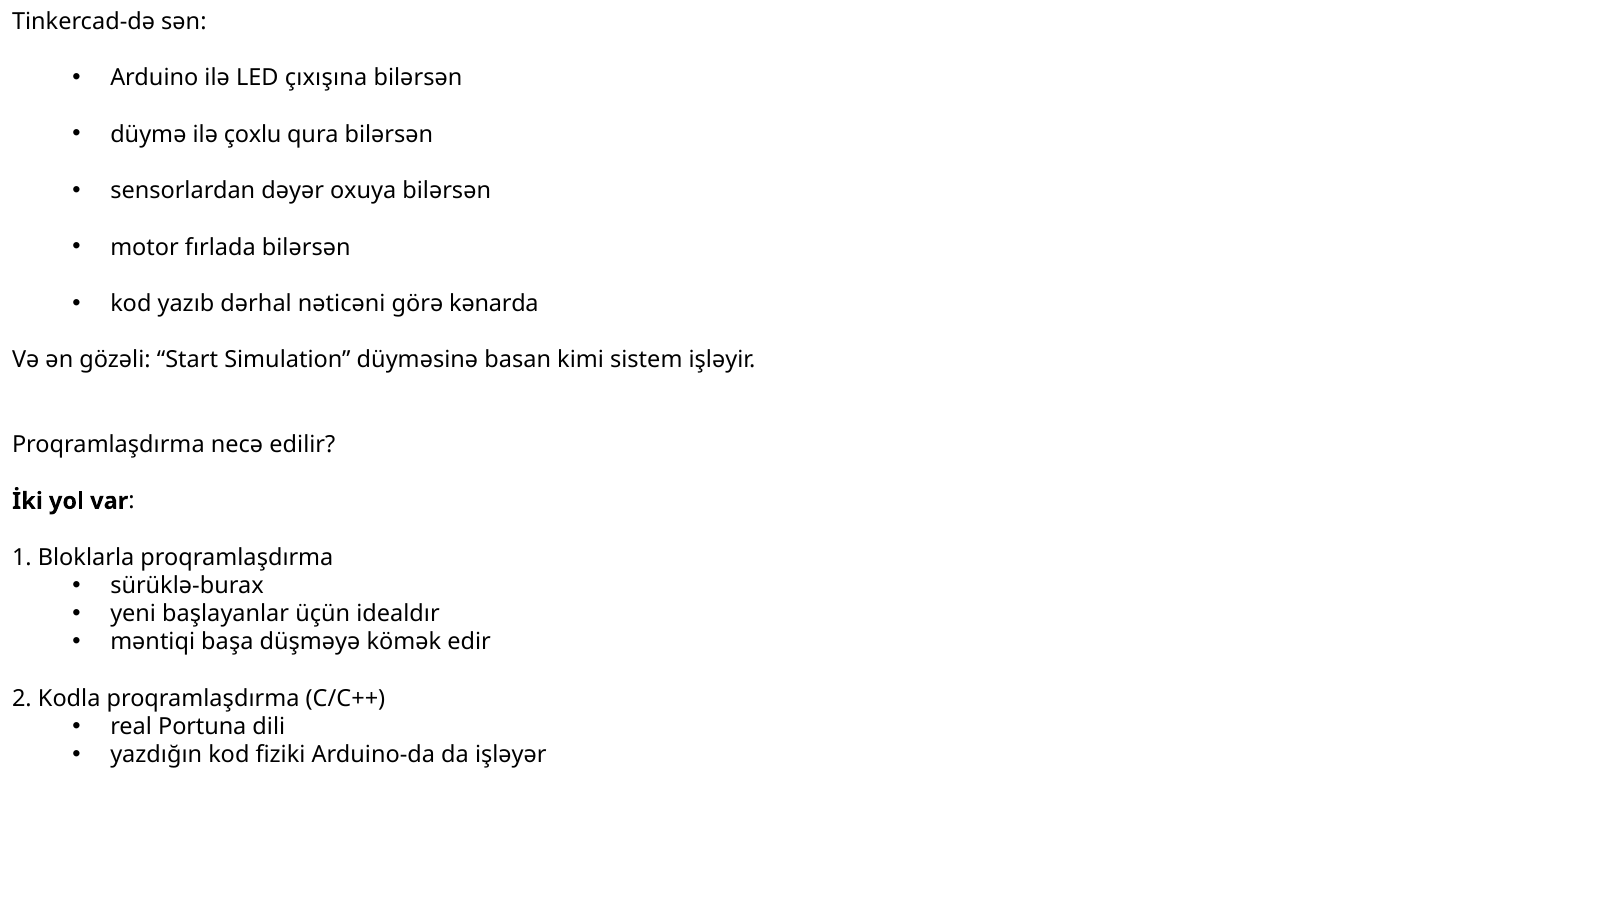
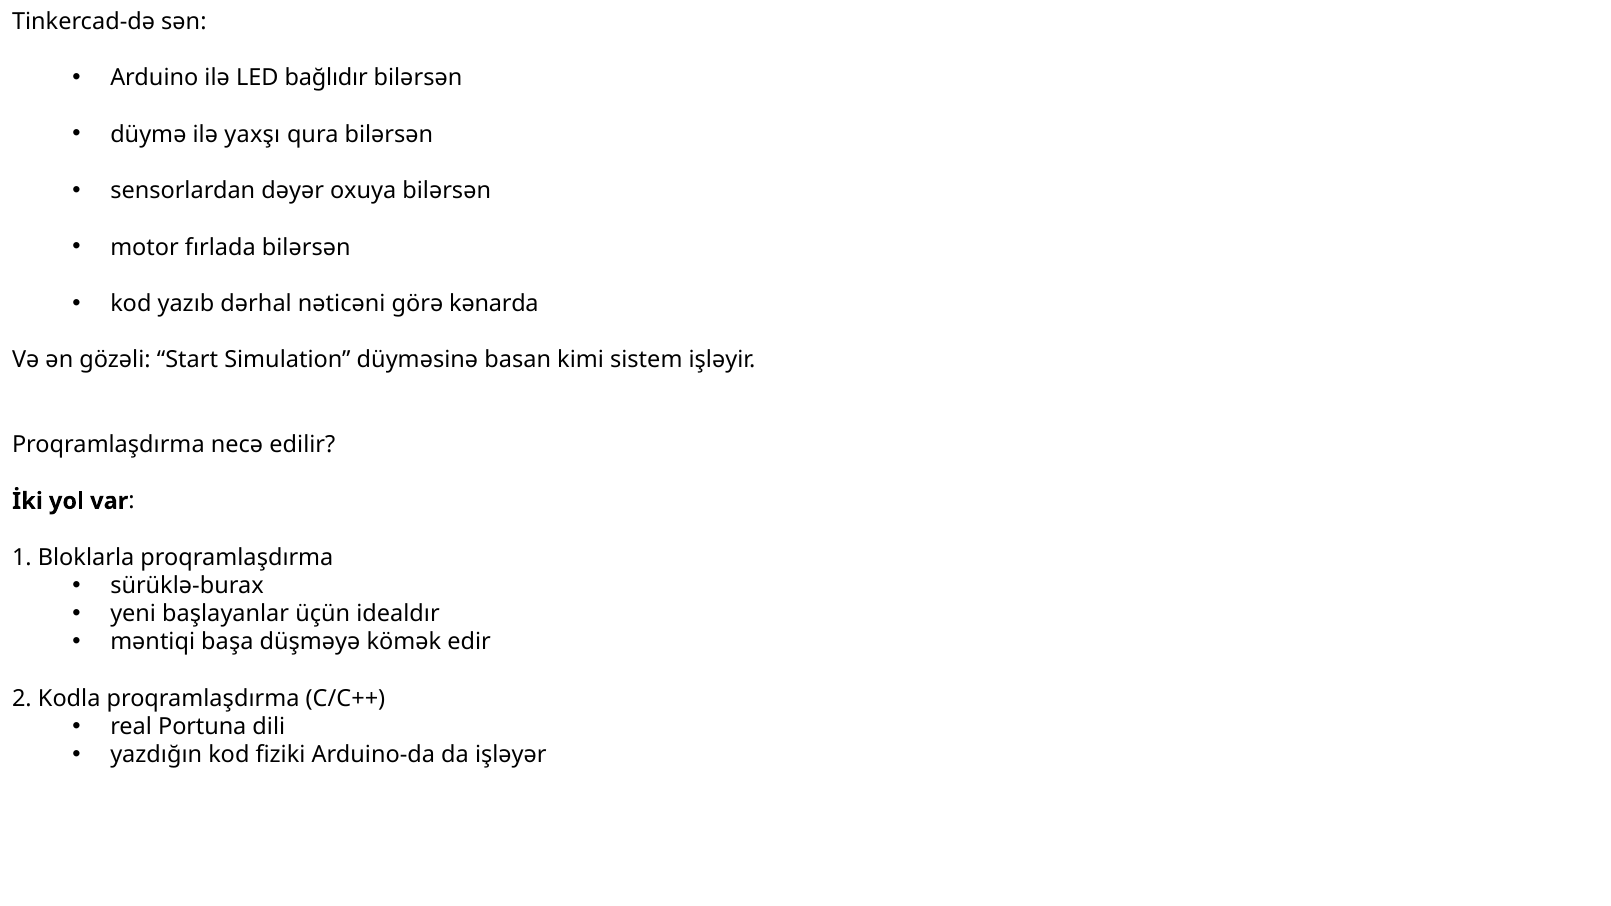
çıxışına: çıxışına -> bağlıdır
çoxlu: çoxlu -> yaxşı
